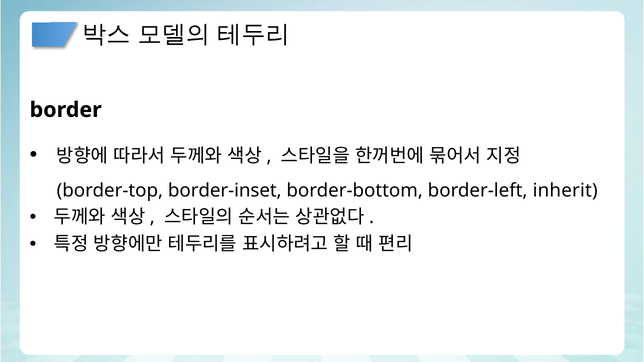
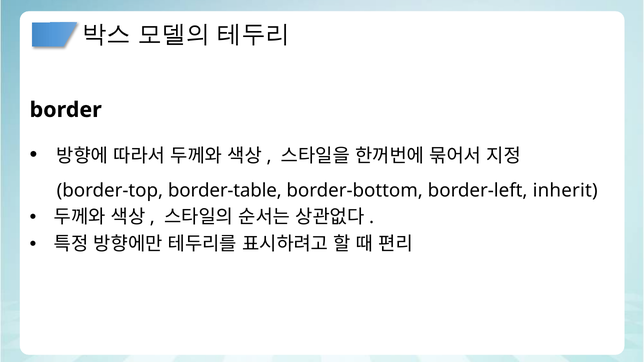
border-inset: border-inset -> border-table
